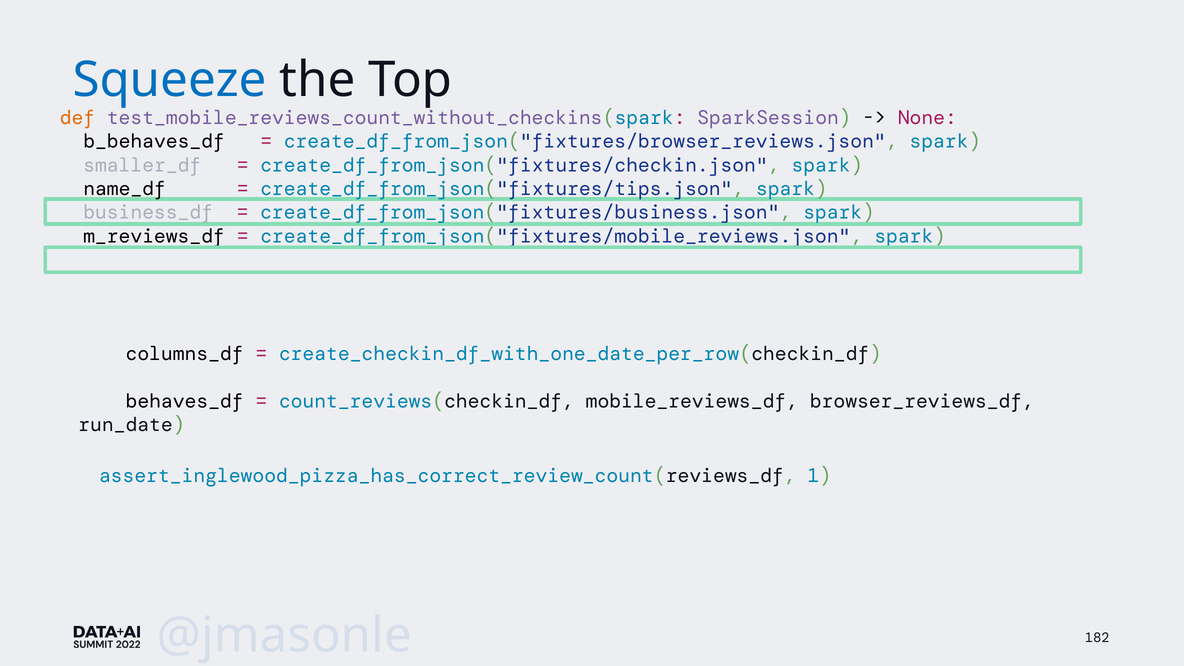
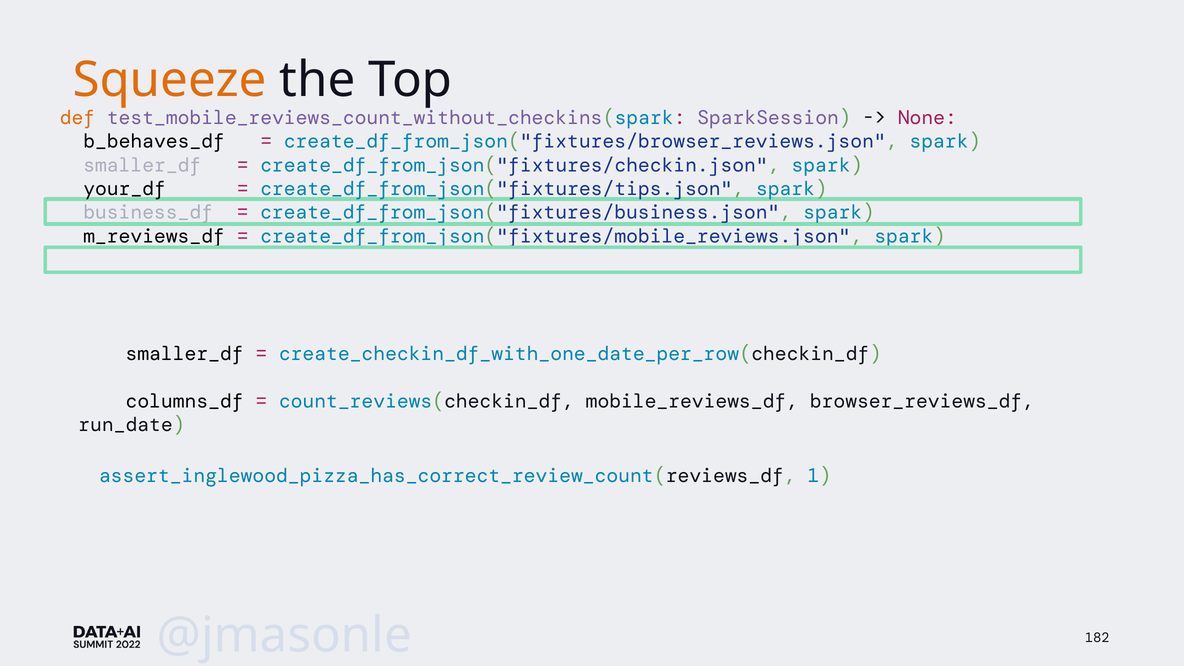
Squeeze colour: blue -> orange
name_df: name_df -> your_df
columns_df at (185, 354): columns_df -> smaller_df
behaves_df: behaves_df -> columns_df
